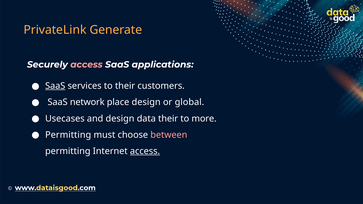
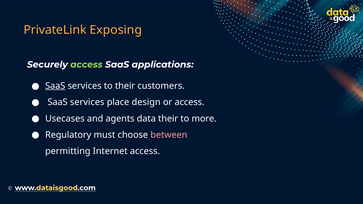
Generate: Generate -> Exposing
access at (86, 65) colour: pink -> light green
network at (87, 102): network -> services
or global: global -> access
and design: design -> agents
Permitting at (68, 135): Permitting -> Regulatory
access at (145, 151) underline: present -> none
